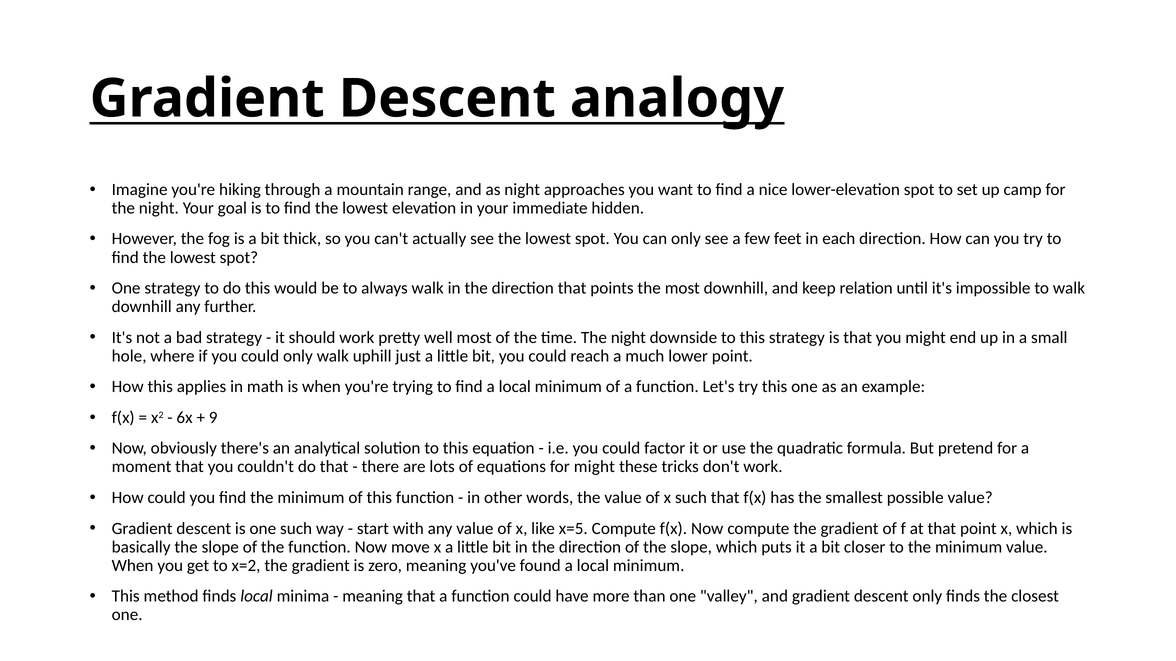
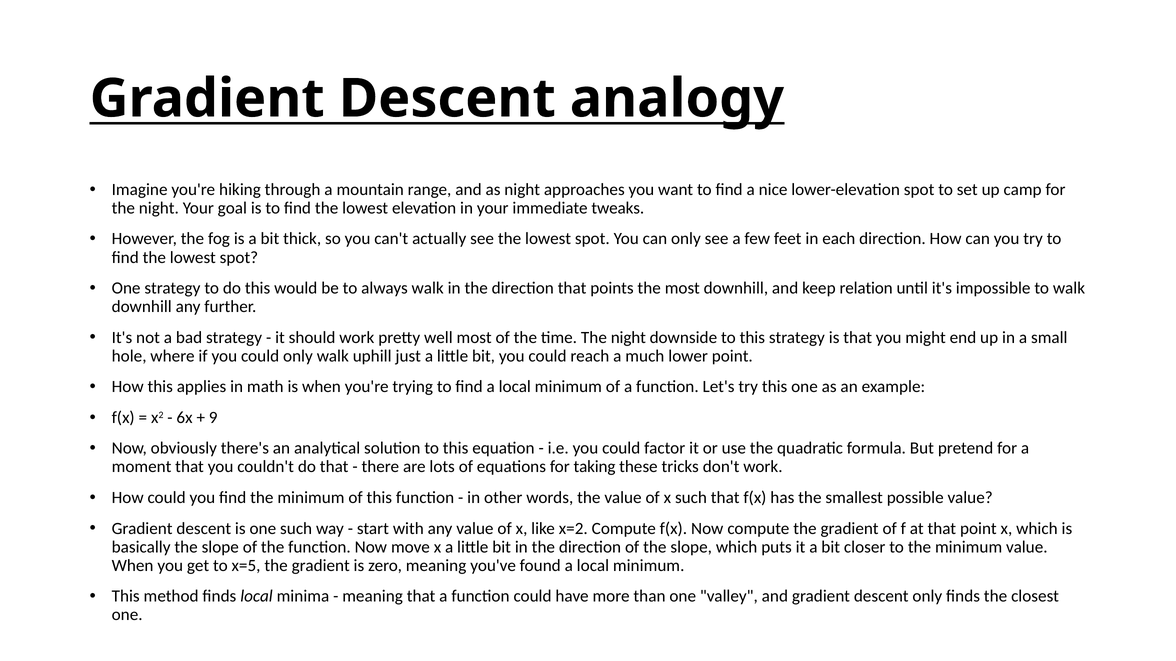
hidden: hidden -> tweaks
for might: might -> taking
x=5: x=5 -> x=2
x=2: x=2 -> x=5
